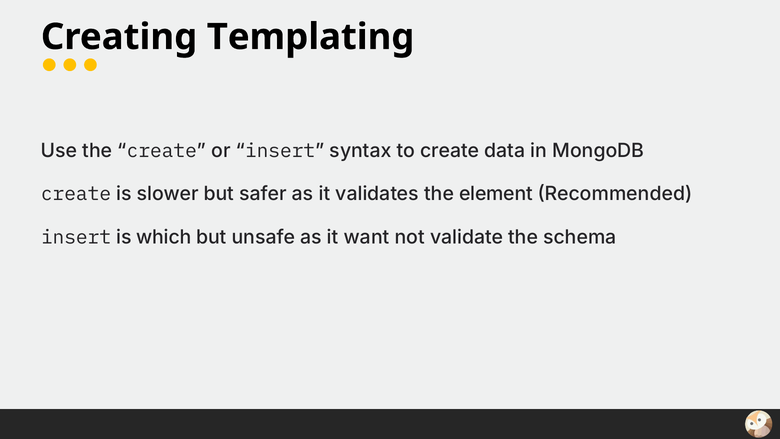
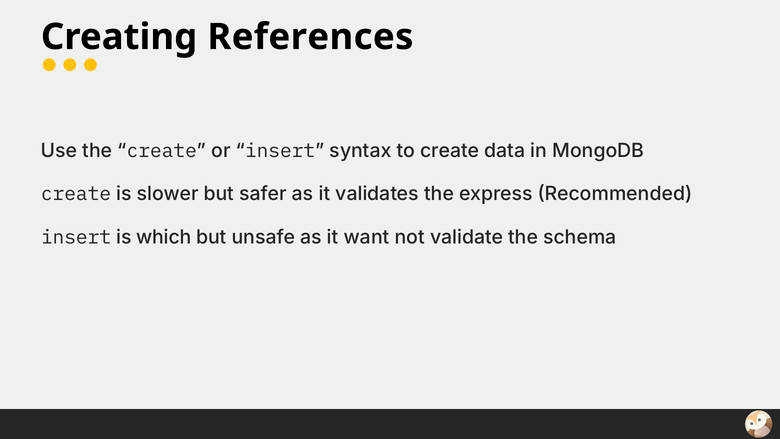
Templating: Templating -> References
element: element -> express
